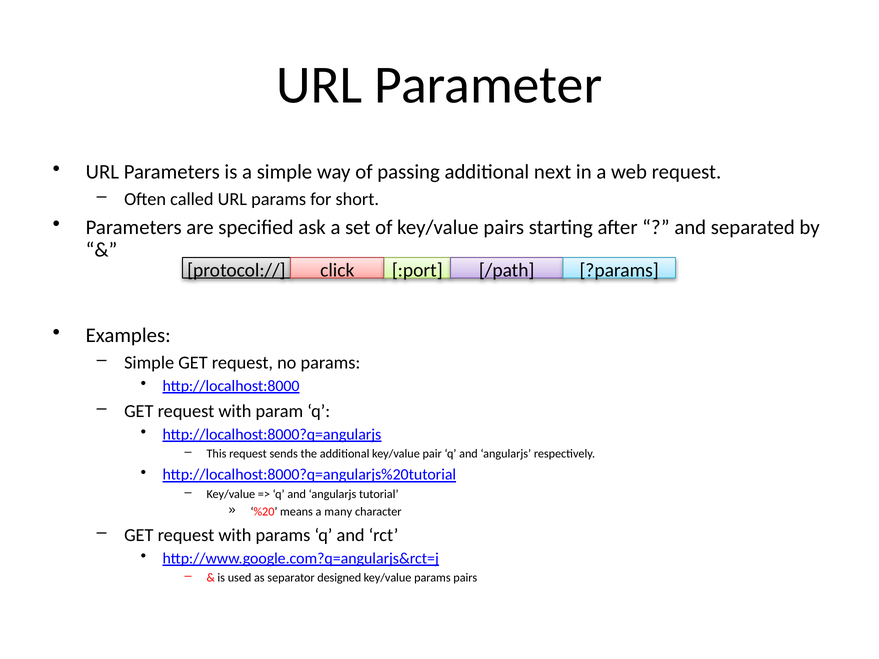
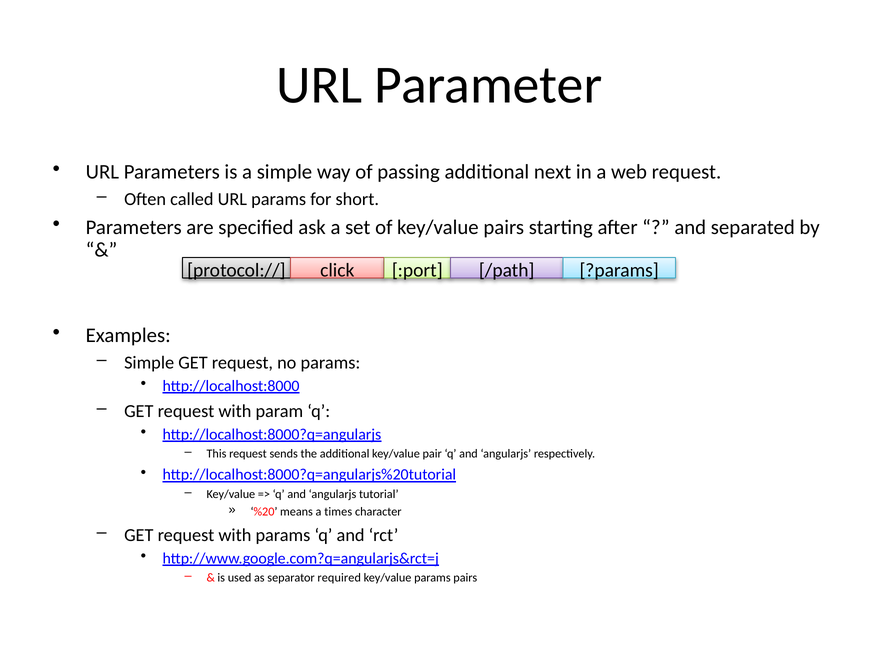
many: many -> times
designed: designed -> required
